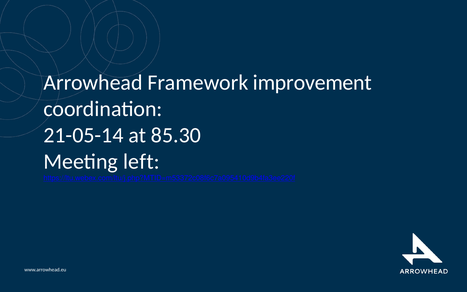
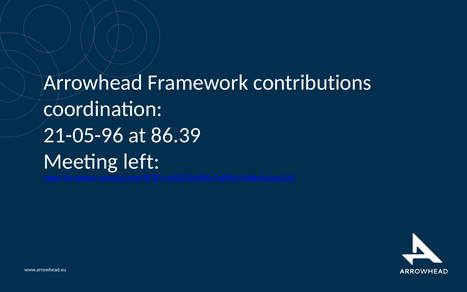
improvement: improvement -> contributions
21-05-14: 21-05-14 -> 21-05-96
85.30: 85.30 -> 86.39
